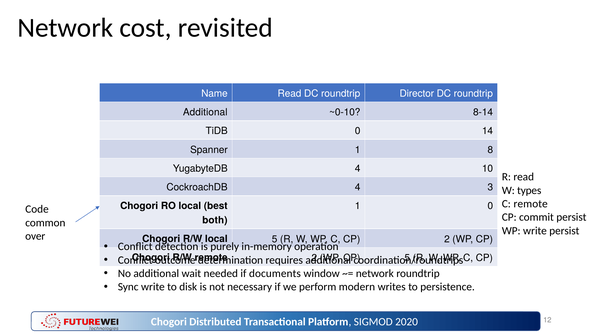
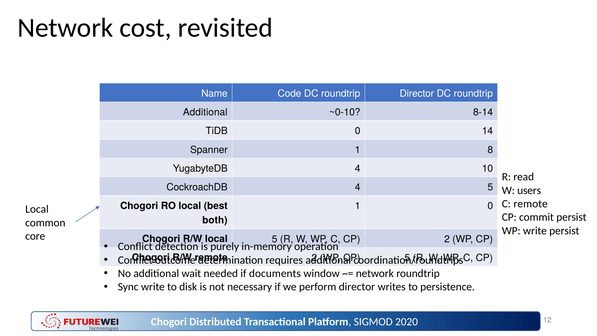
Name Read: Read -> Code
4 3: 3 -> 5
types: types -> users
Code at (37, 209): Code -> Local
over: over -> core
perform modern: modern -> director
